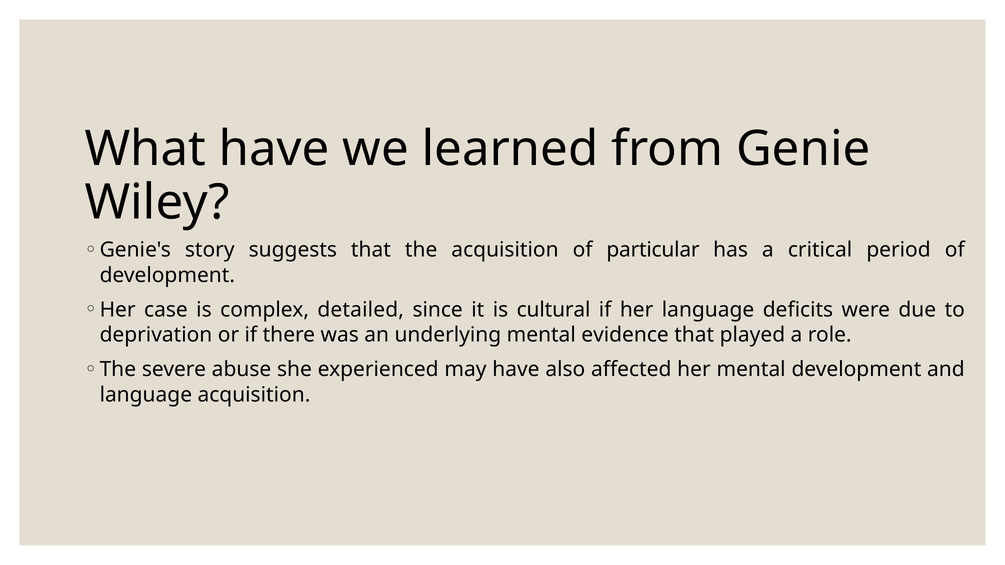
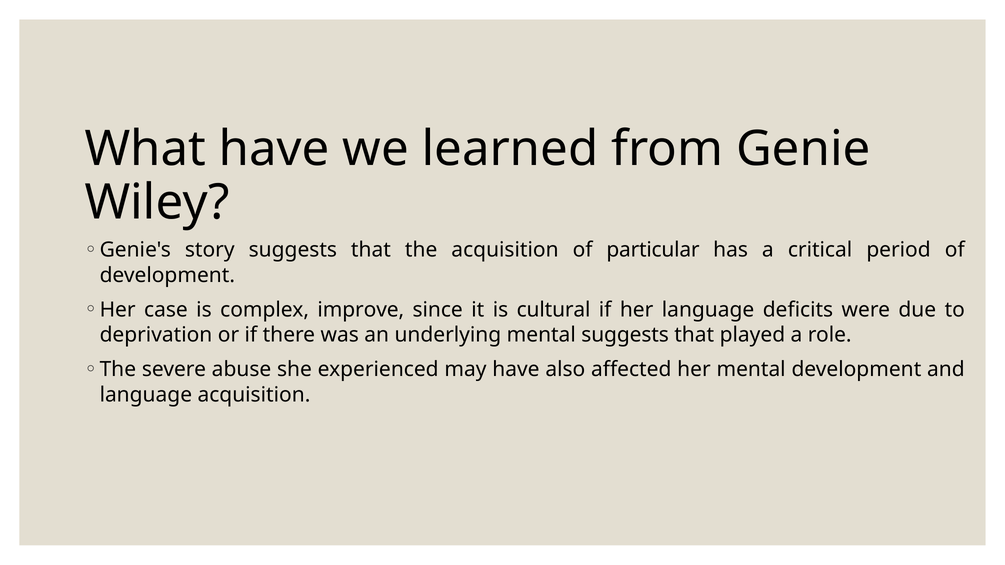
detailed: detailed -> improve
mental evidence: evidence -> suggests
